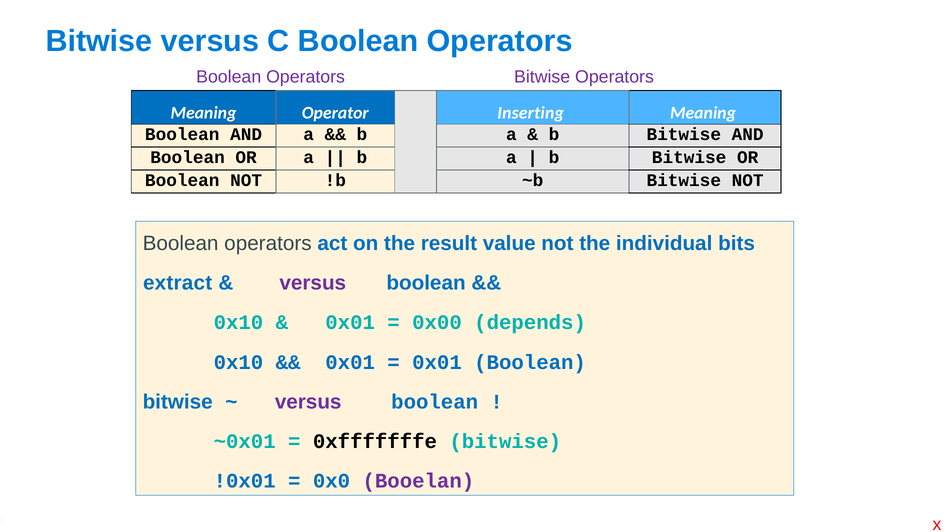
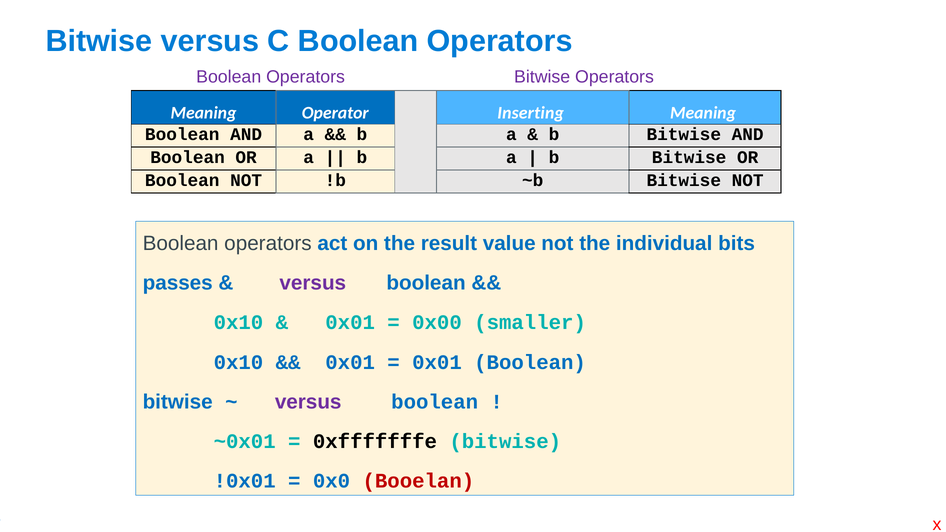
extract: extract -> passes
depends: depends -> smaller
Booelan colour: purple -> red
